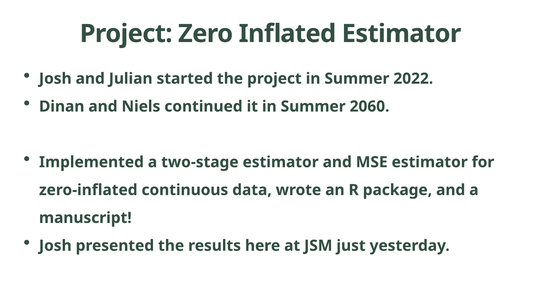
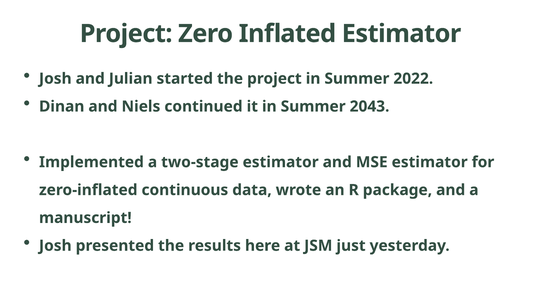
2060: 2060 -> 2043
